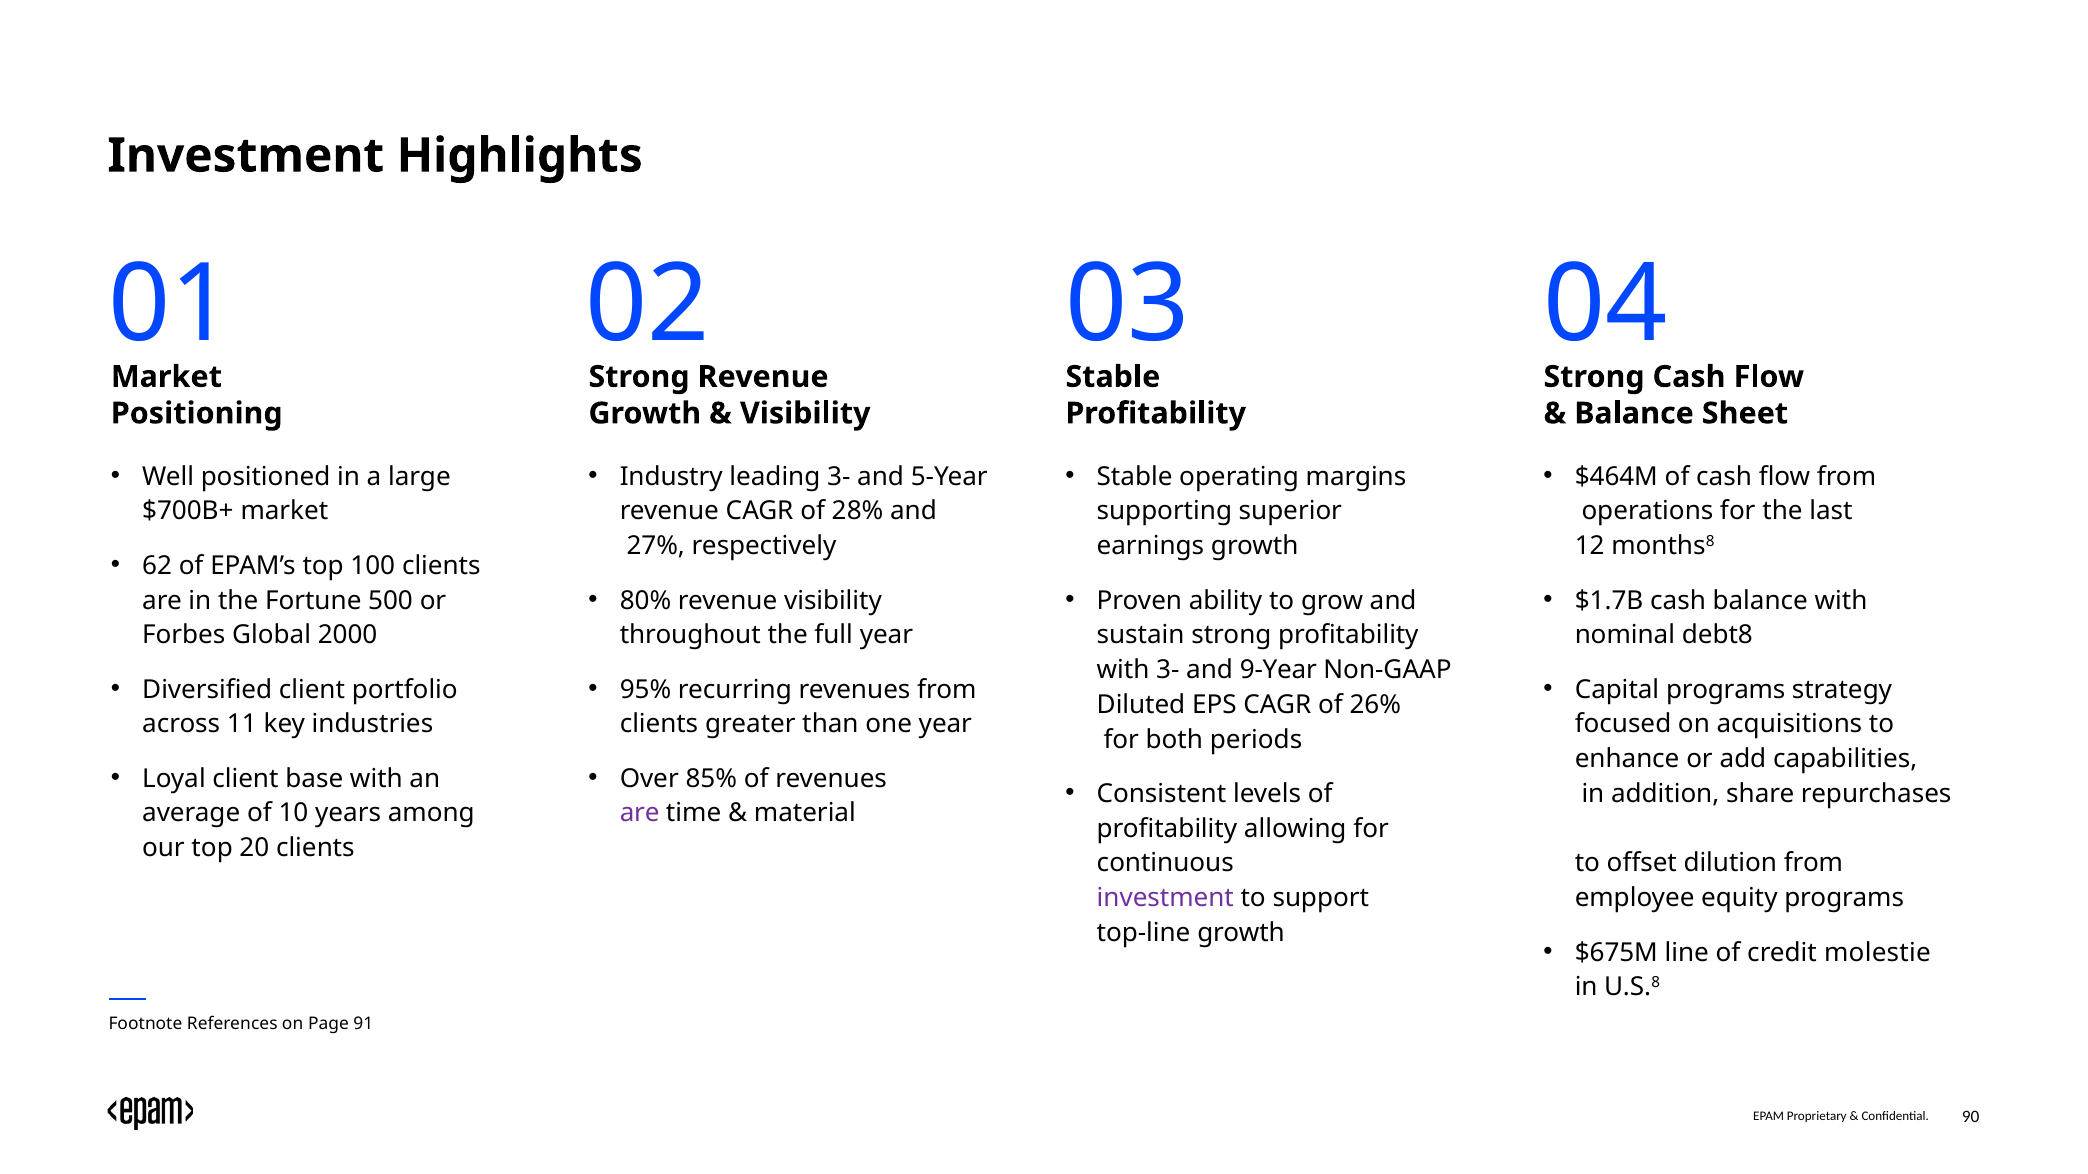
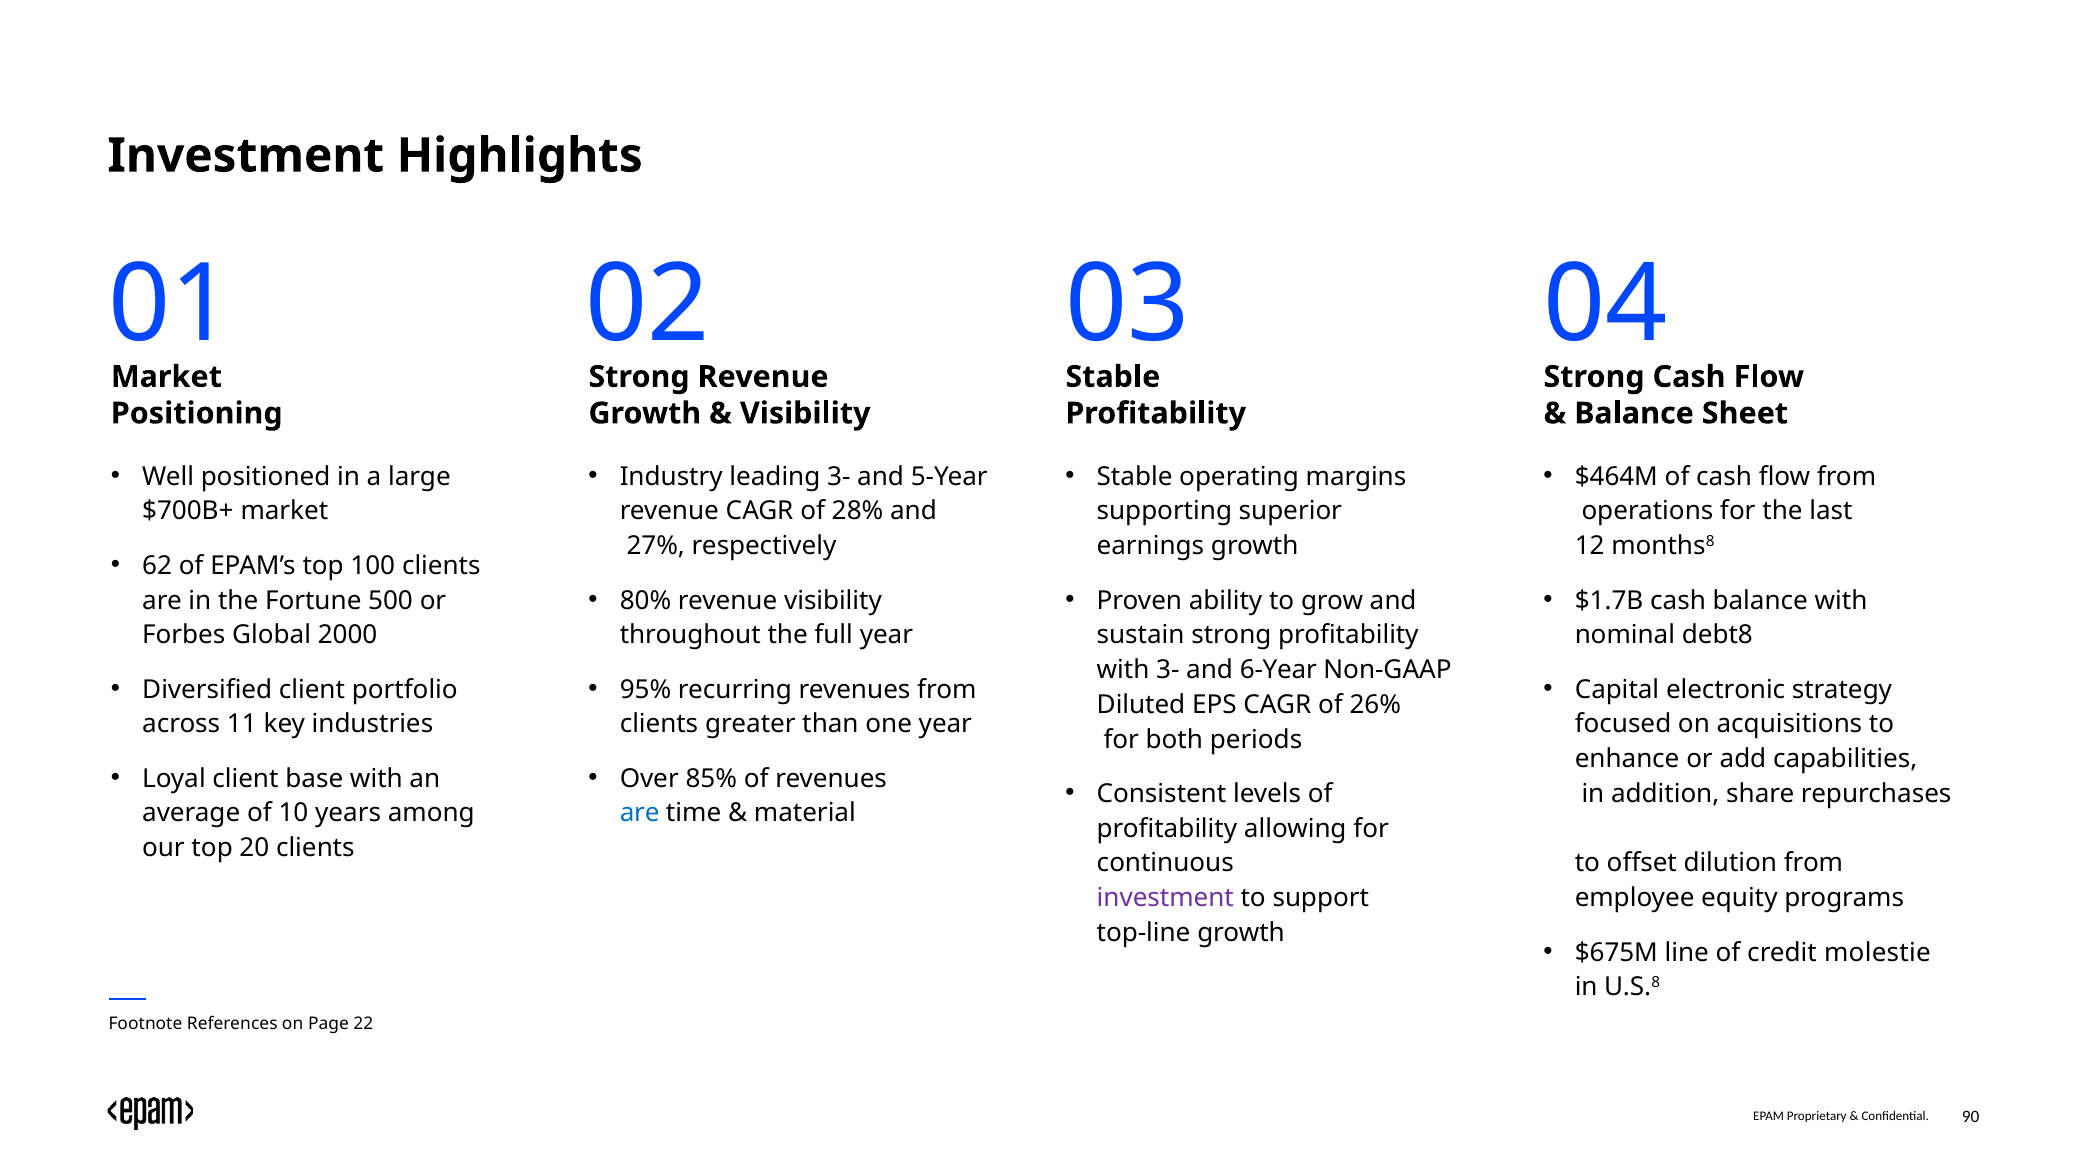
9-Year: 9-Year -> 6-Year
Capital programs: programs -> electronic
are at (640, 814) colour: purple -> blue
91: 91 -> 22
